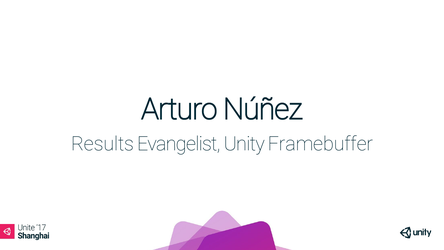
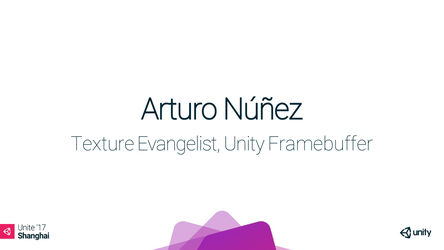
Results: Results -> Texture
